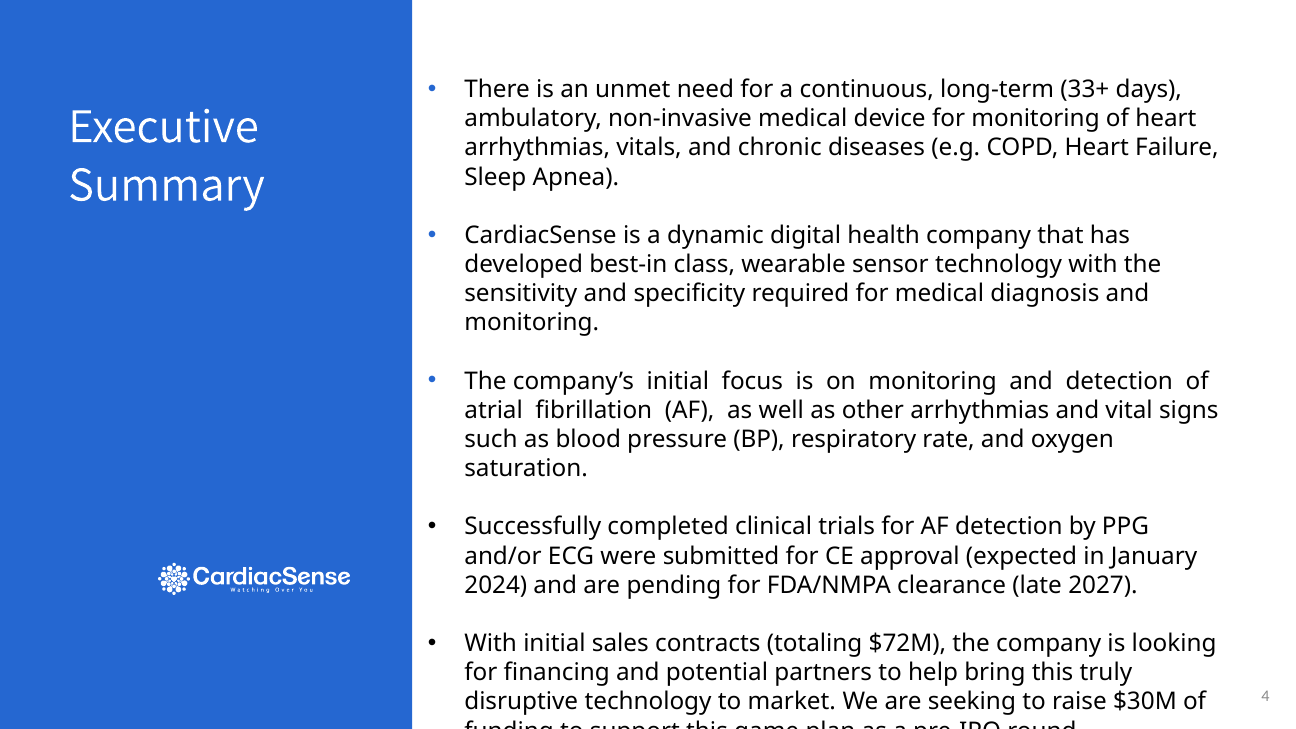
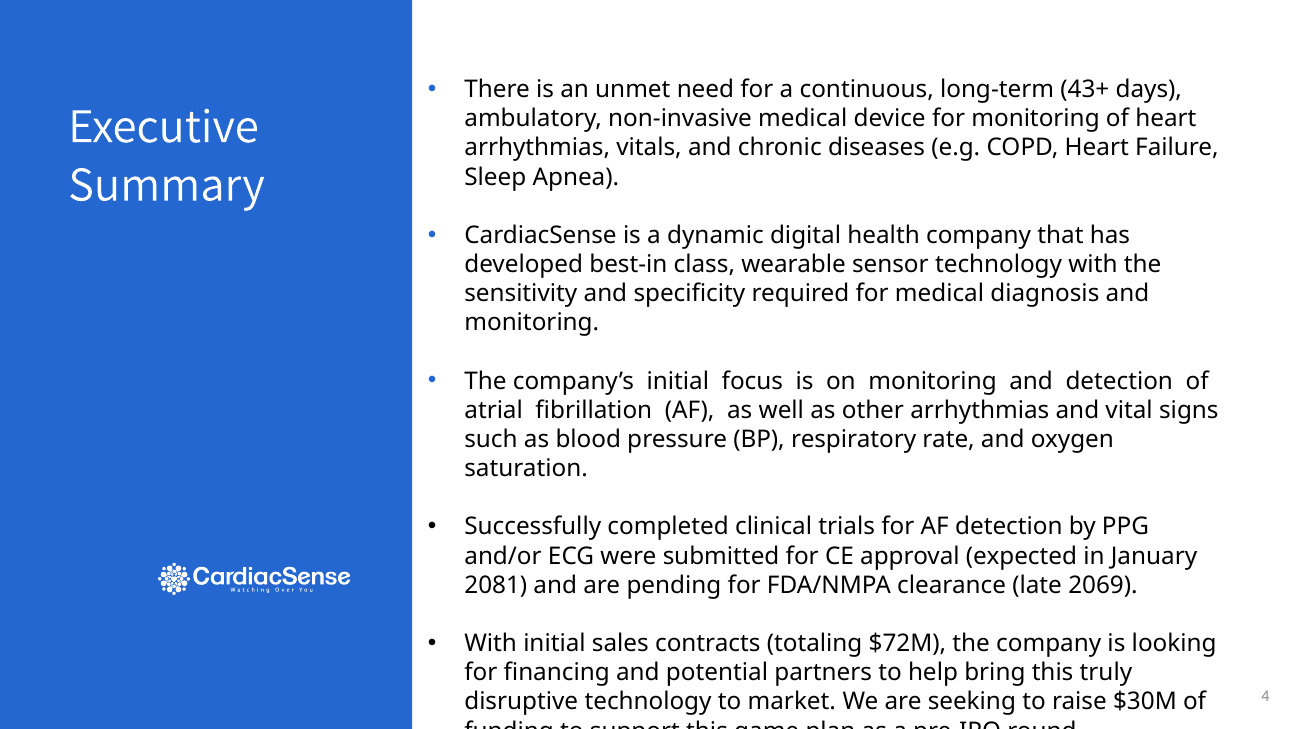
33+: 33+ -> 43+
2024: 2024 -> 2081
2027: 2027 -> 2069
